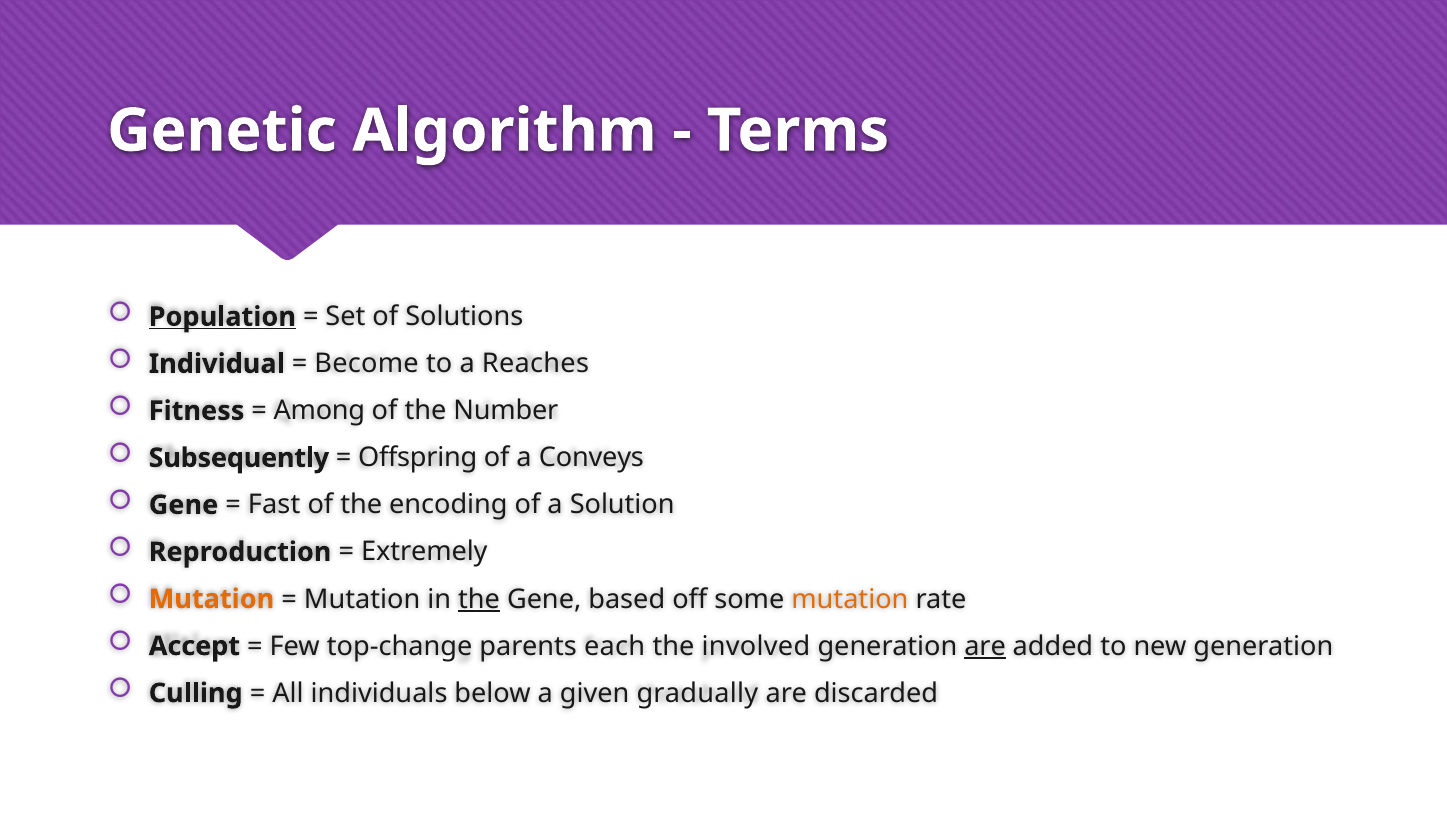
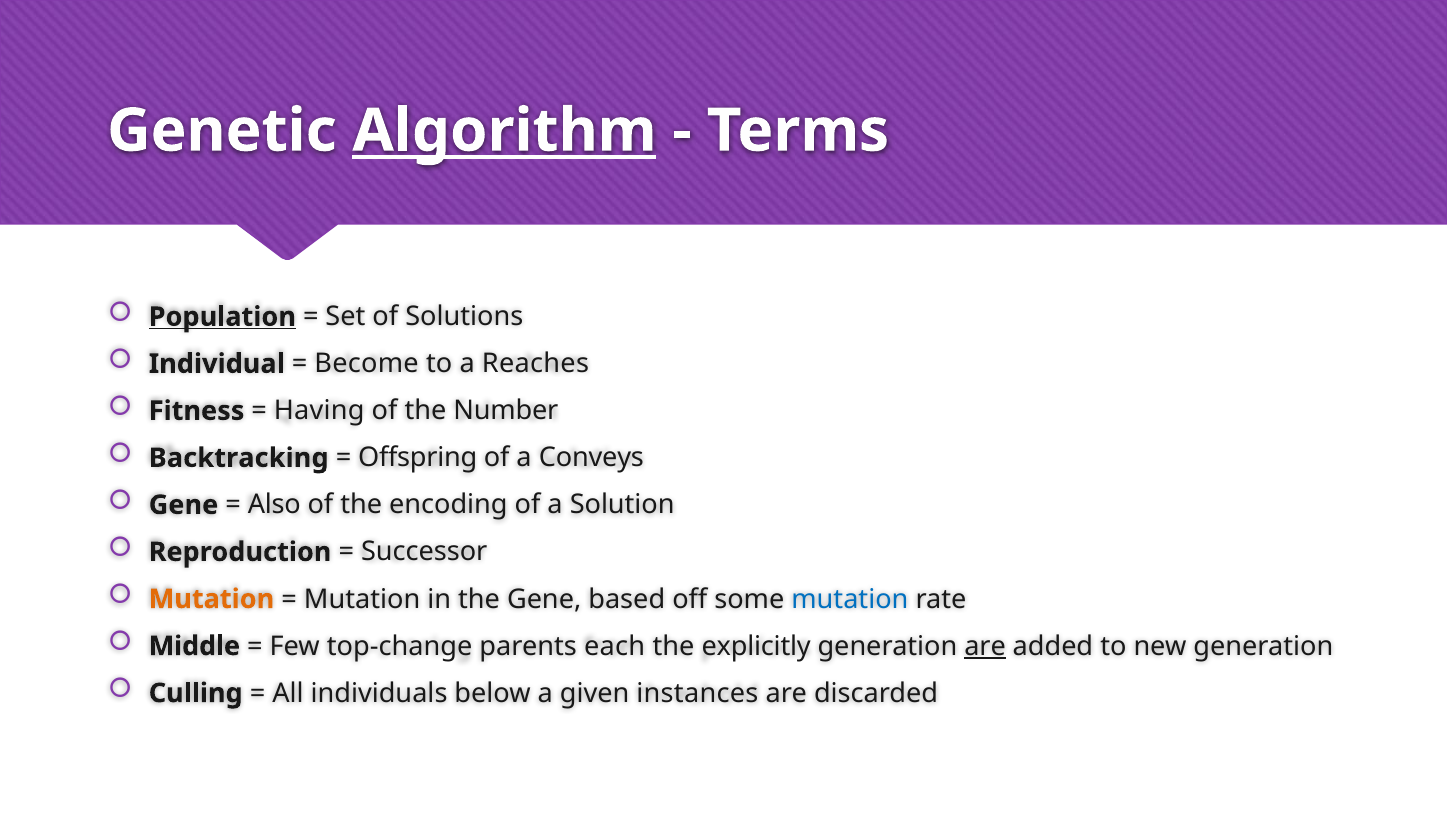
Algorithm underline: none -> present
Among: Among -> Having
Subsequently: Subsequently -> Backtracking
Fast: Fast -> Also
Extremely: Extremely -> Successor
the at (479, 599) underline: present -> none
mutation at (850, 599) colour: orange -> blue
Accept: Accept -> Middle
involved: involved -> explicitly
gradually: gradually -> instances
